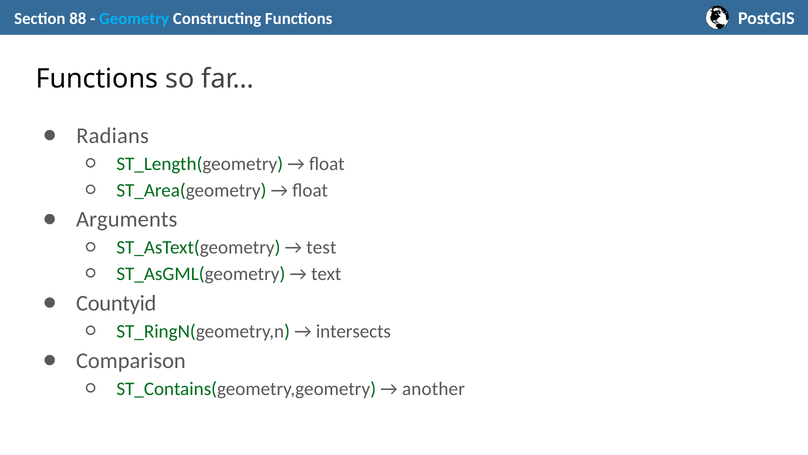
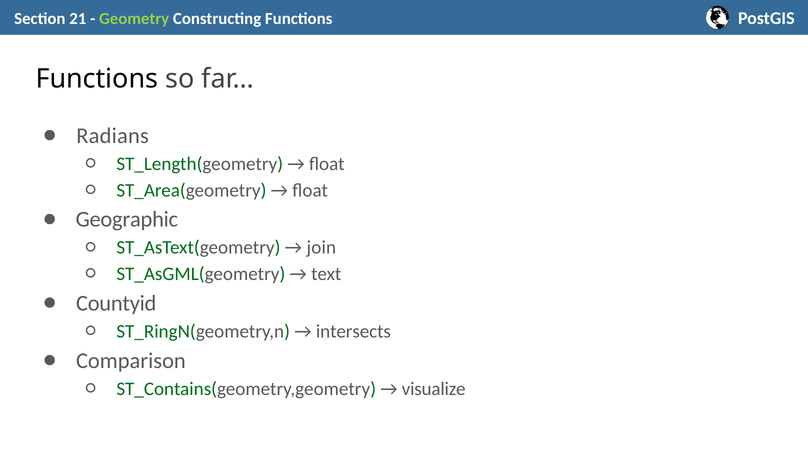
88: 88 -> 21
Geometry colour: light blue -> light green
Arguments: Arguments -> Geographic
test: test -> join
another: another -> visualize
